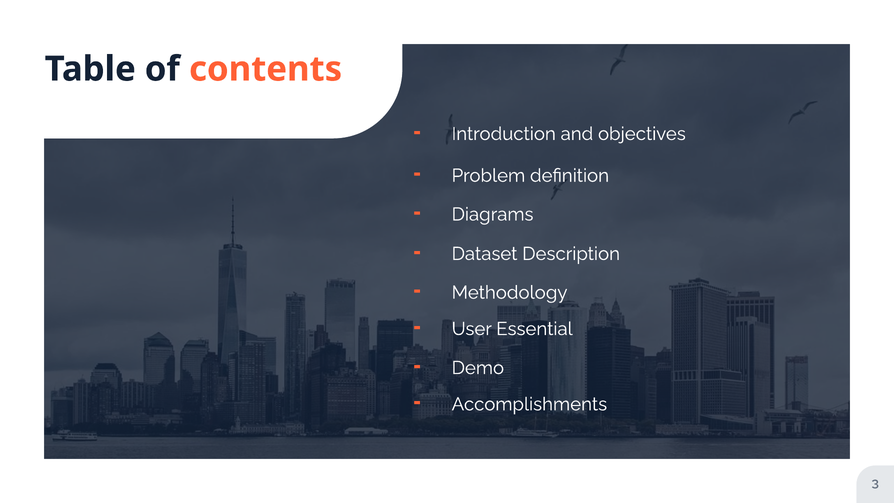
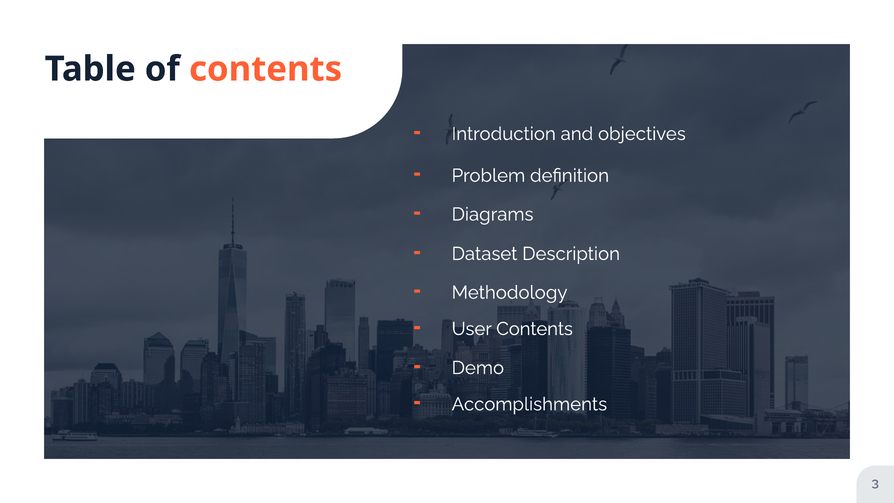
User Essential: Essential -> Contents
